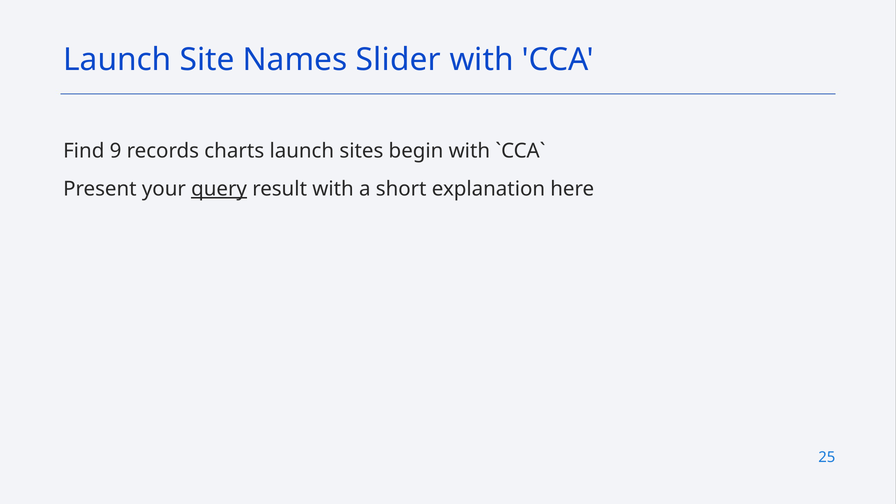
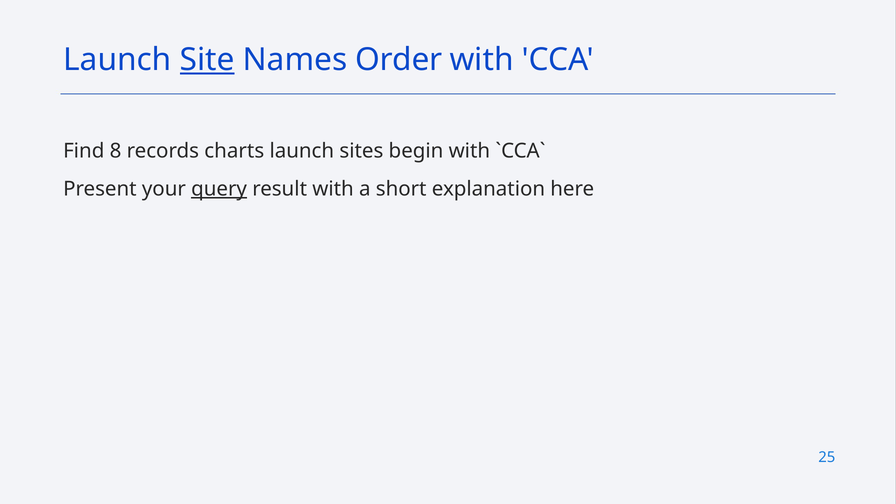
Site underline: none -> present
Slider: Slider -> Order
9: 9 -> 8
